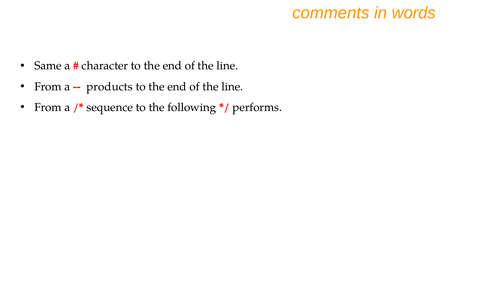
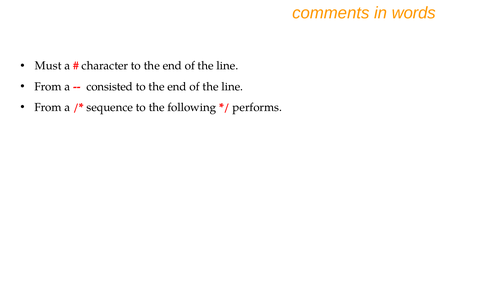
Same: Same -> Must
products: products -> consisted
